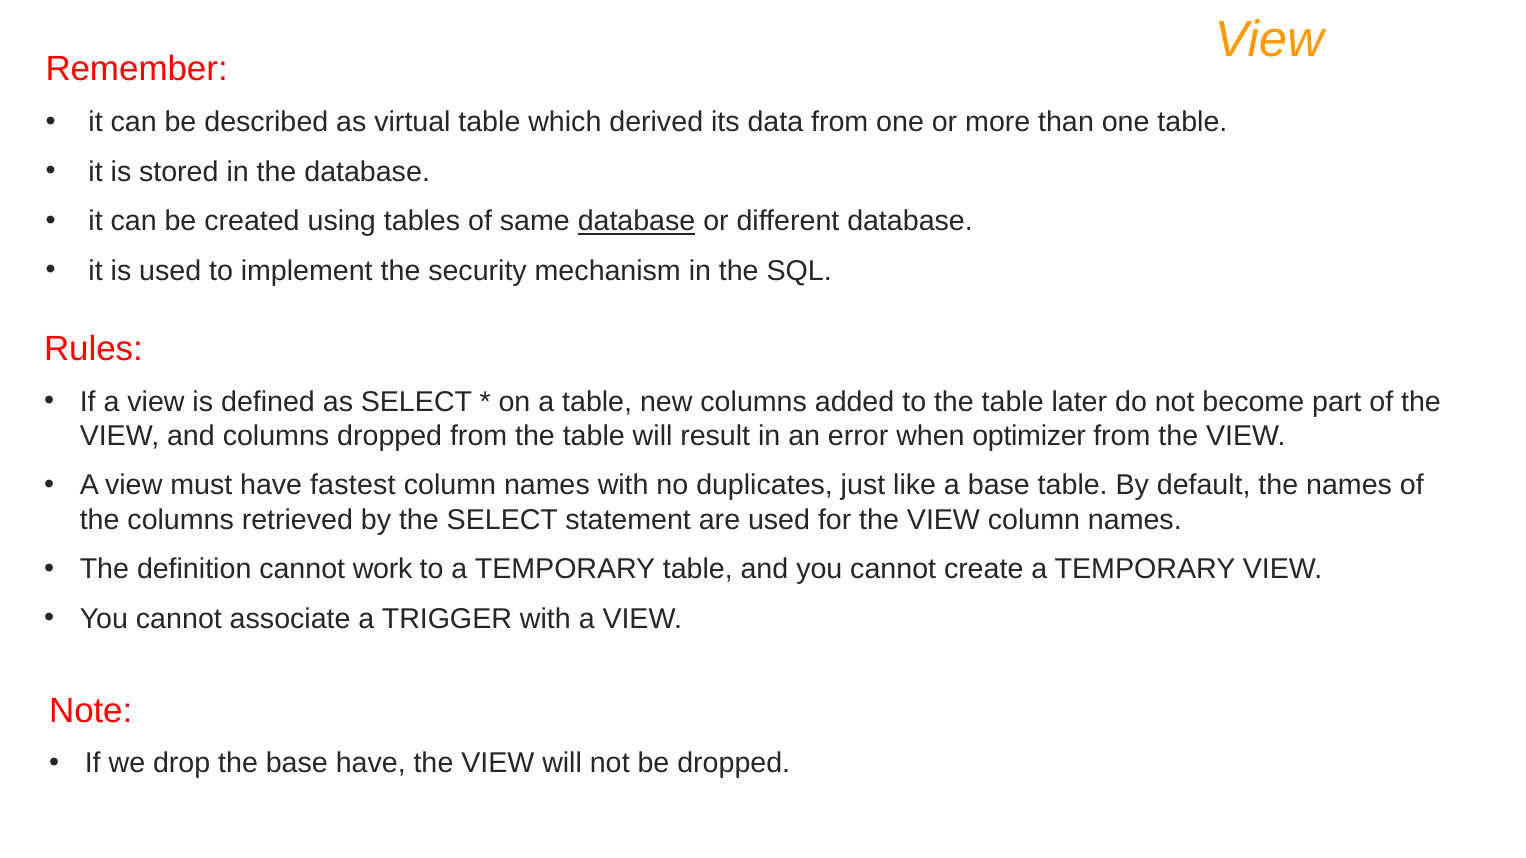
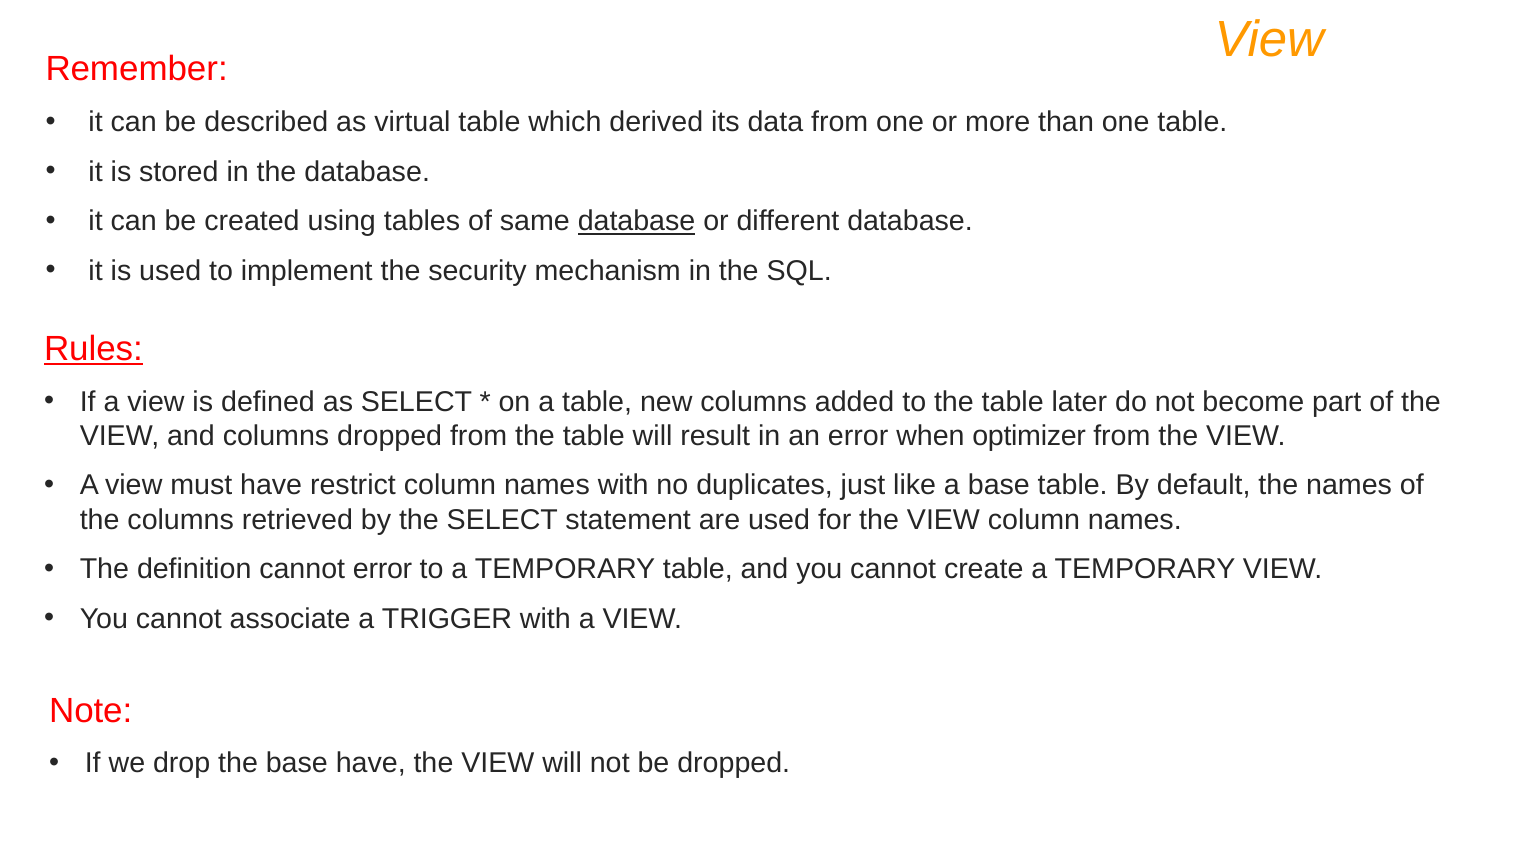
Rules underline: none -> present
fastest: fastest -> restrict
cannot work: work -> error
